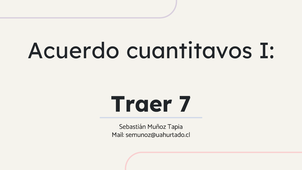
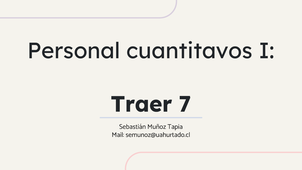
Acuerdo: Acuerdo -> Personal
